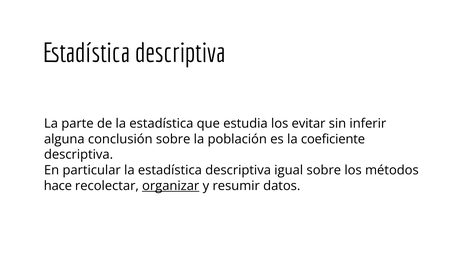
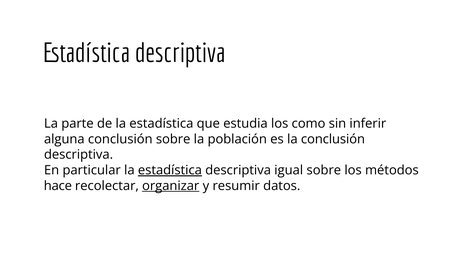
evitar: evitar -> como
la coeficiente: coeficiente -> conclusión
estadística at (170, 170) underline: none -> present
